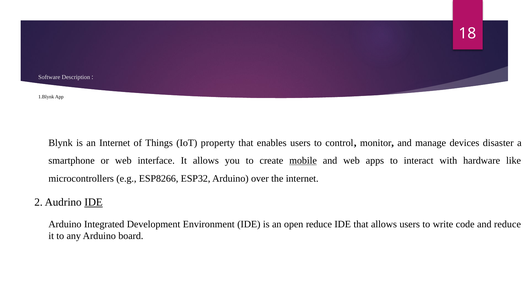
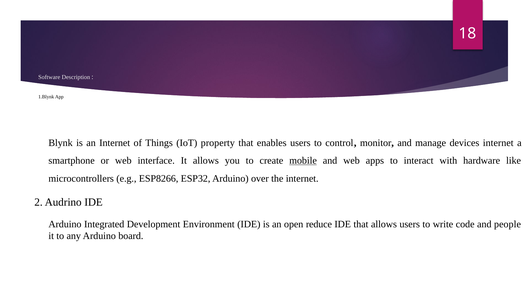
devices disaster: disaster -> internet
IDE at (94, 203) underline: present -> none
and reduce: reduce -> people
